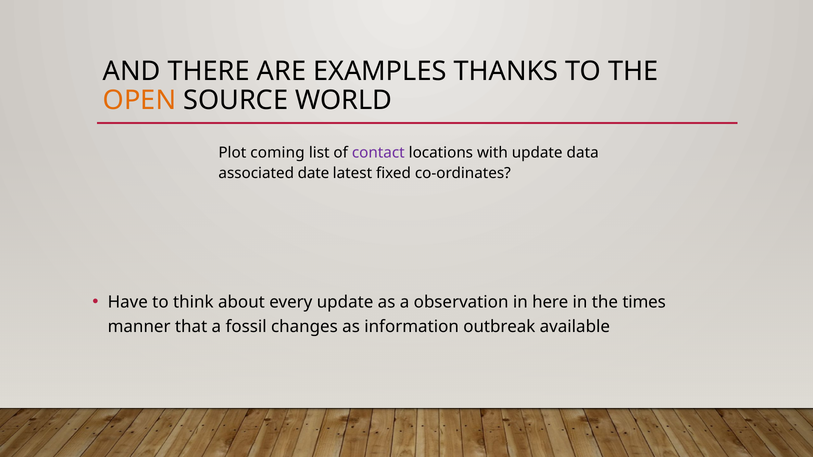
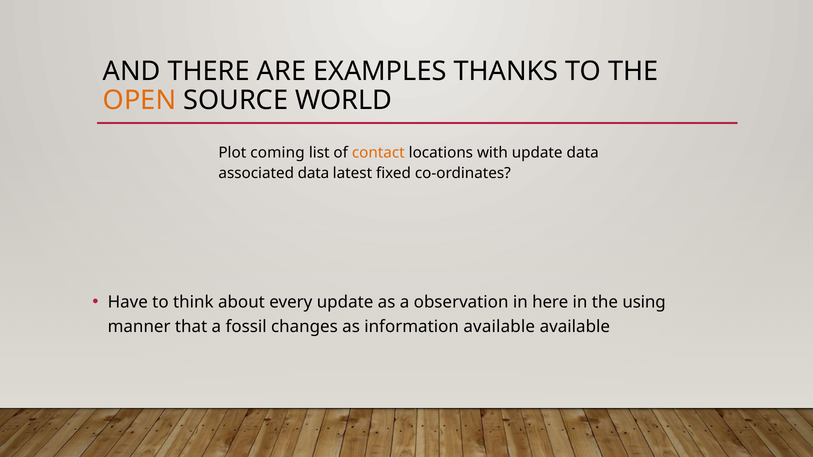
contact colour: purple -> orange
associated date: date -> data
times: times -> using
information outbreak: outbreak -> available
